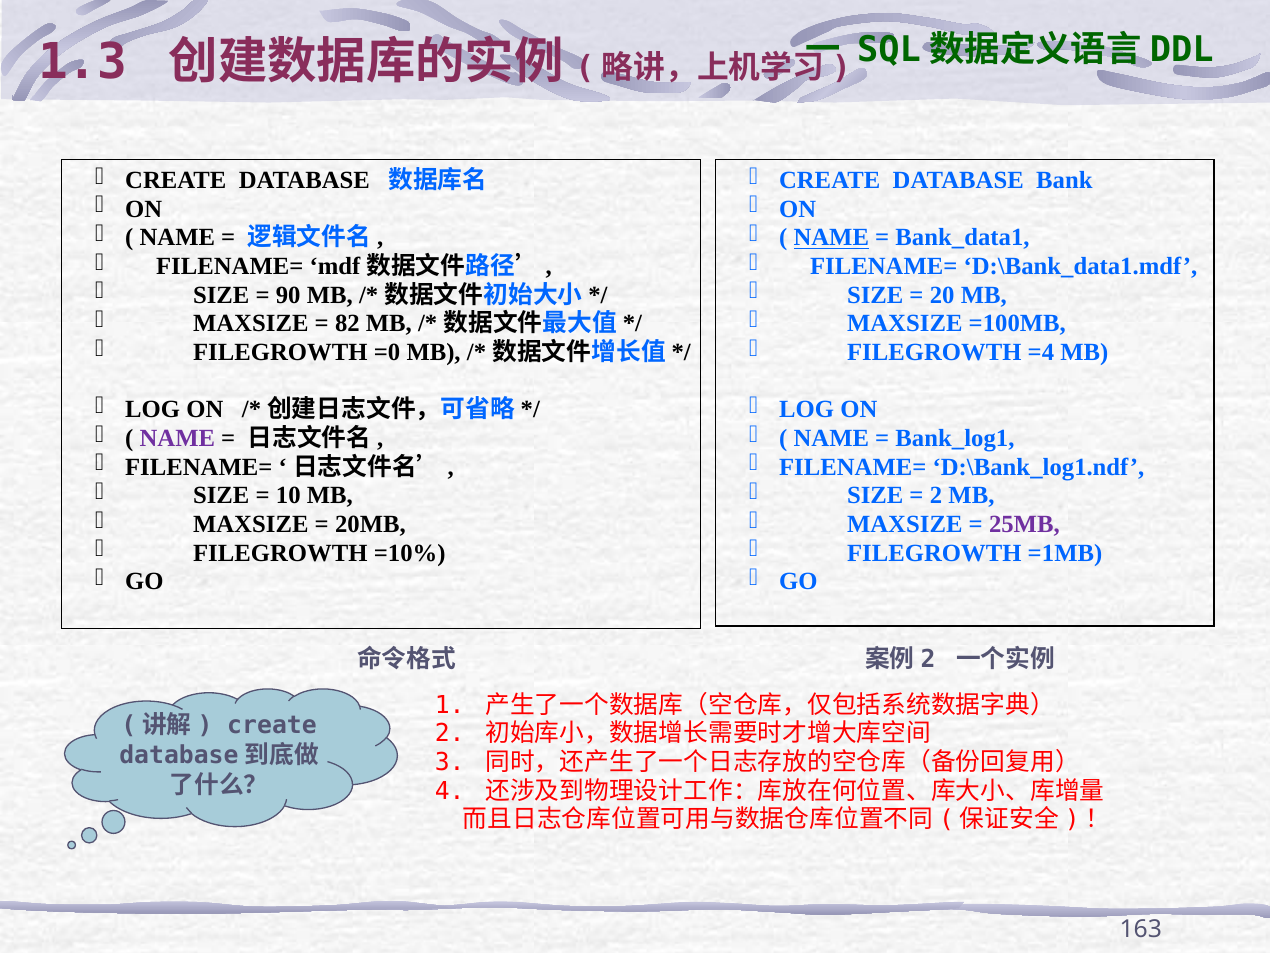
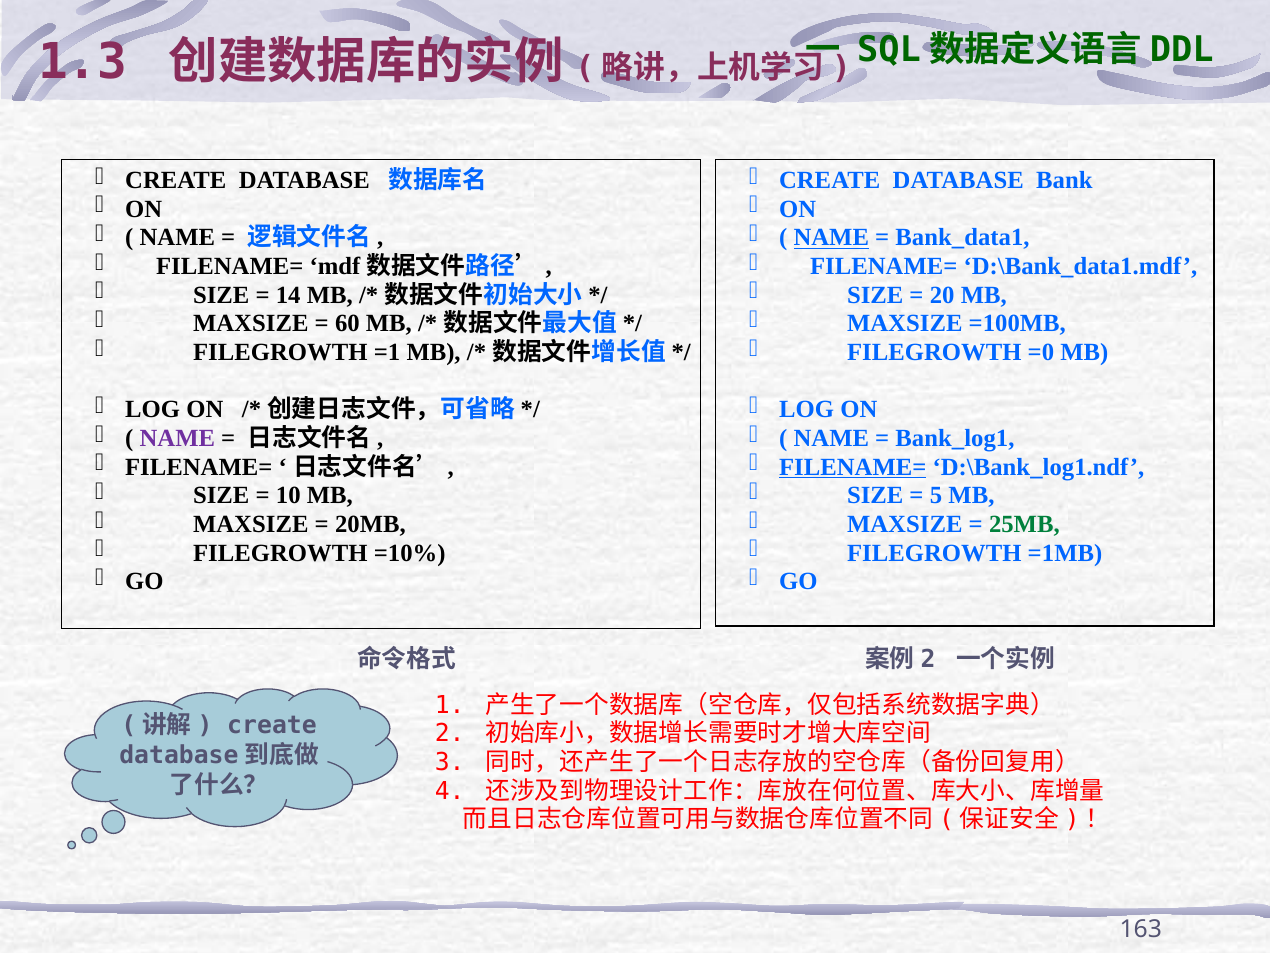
90: 90 -> 14
82: 82 -> 60
=0: =0 -> =1
=4: =4 -> =0
FILENAME= at (853, 467) underline: none -> present
2 at (936, 495): 2 -> 5
25MB colour: purple -> green
